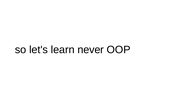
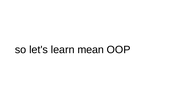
never: never -> mean
